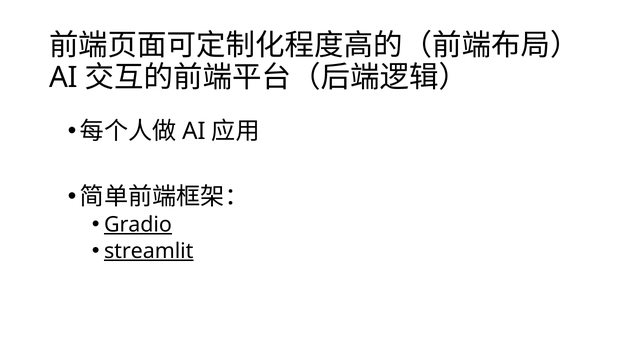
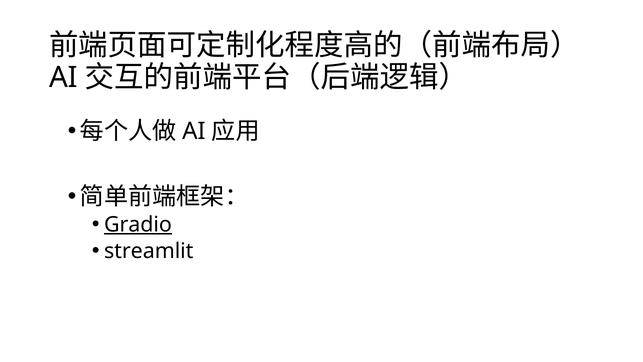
streamlit underline: present -> none
